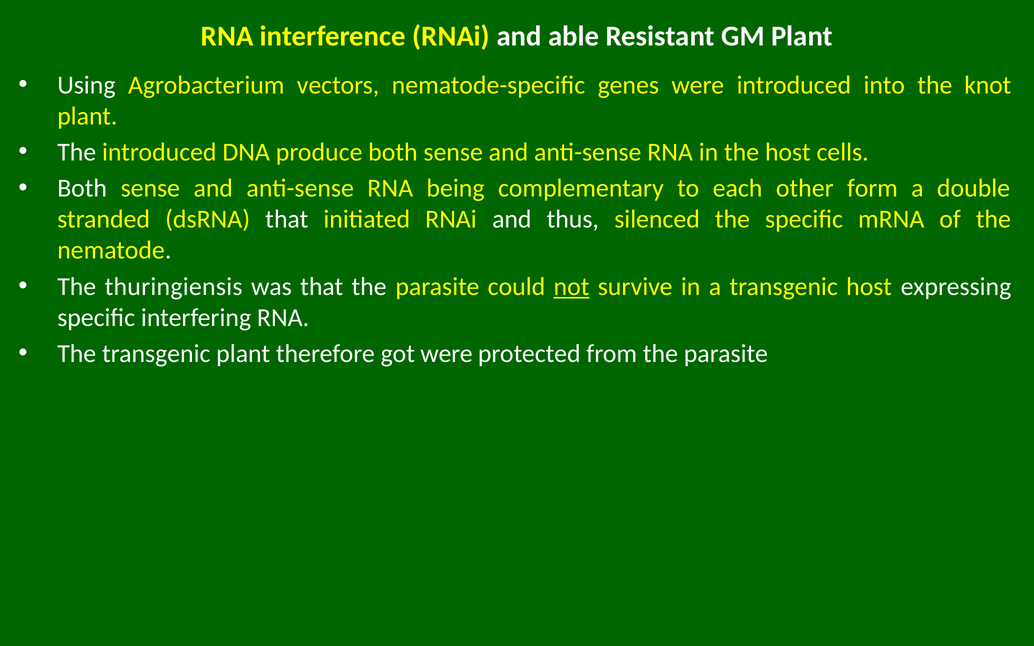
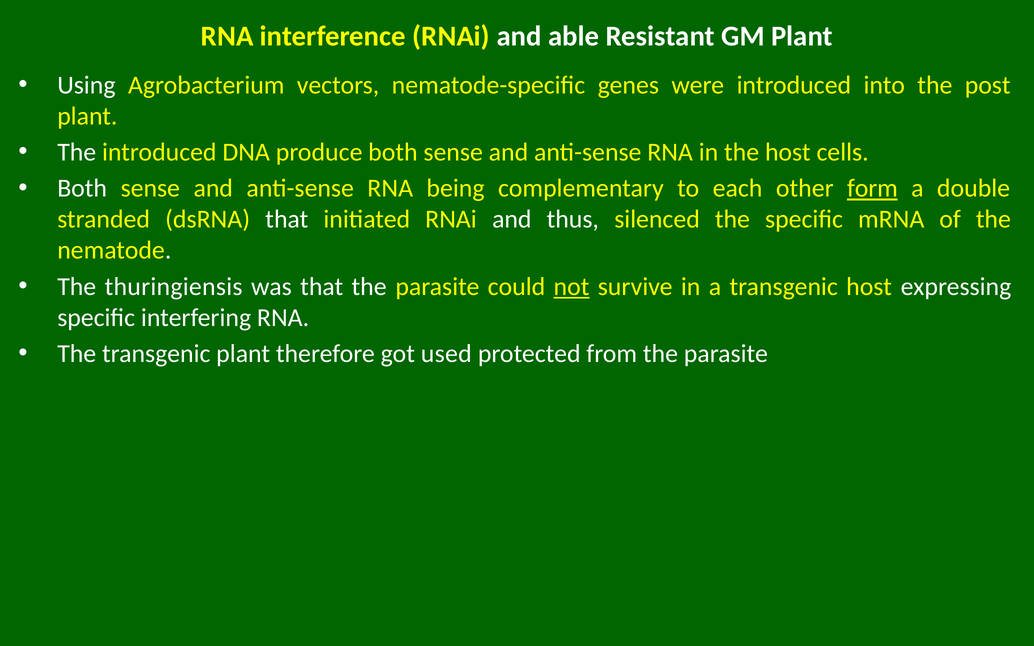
knot: knot -> post
form underline: none -> present
got were: were -> used
